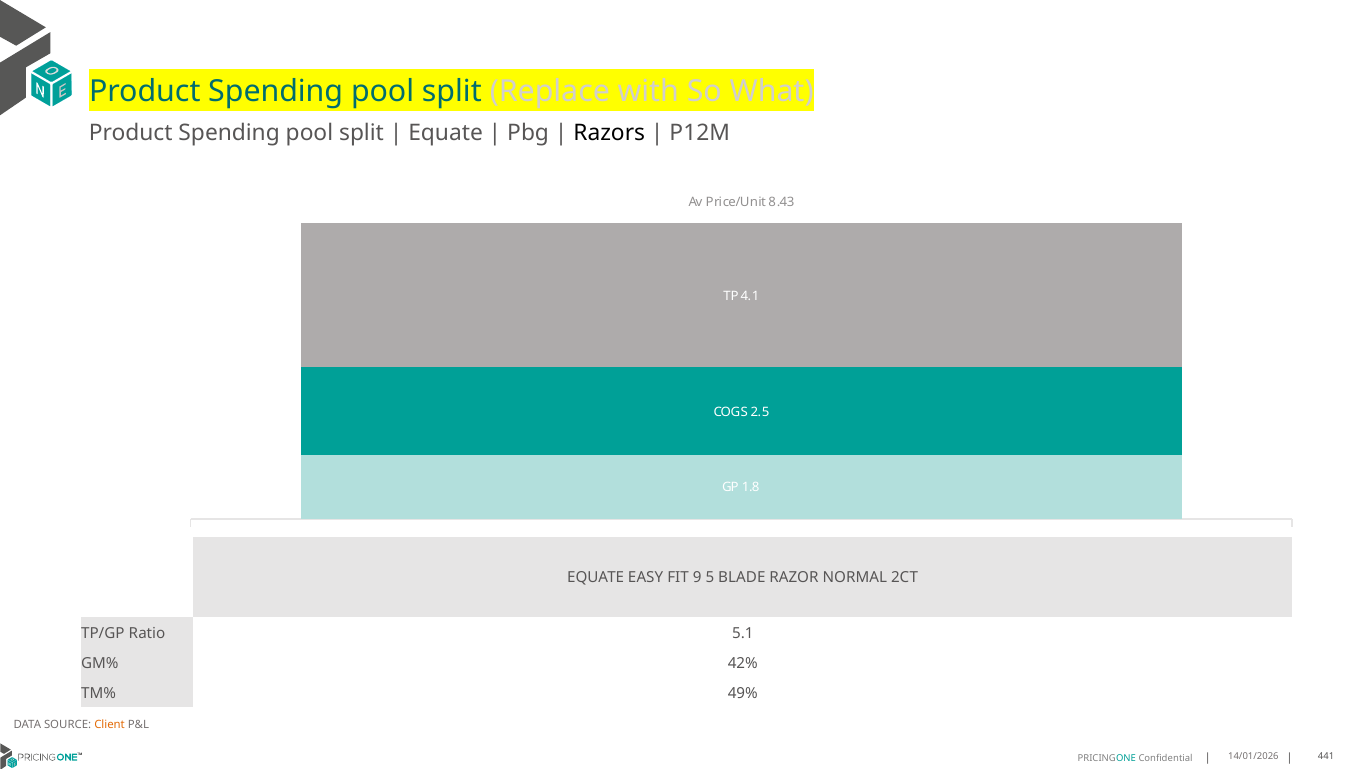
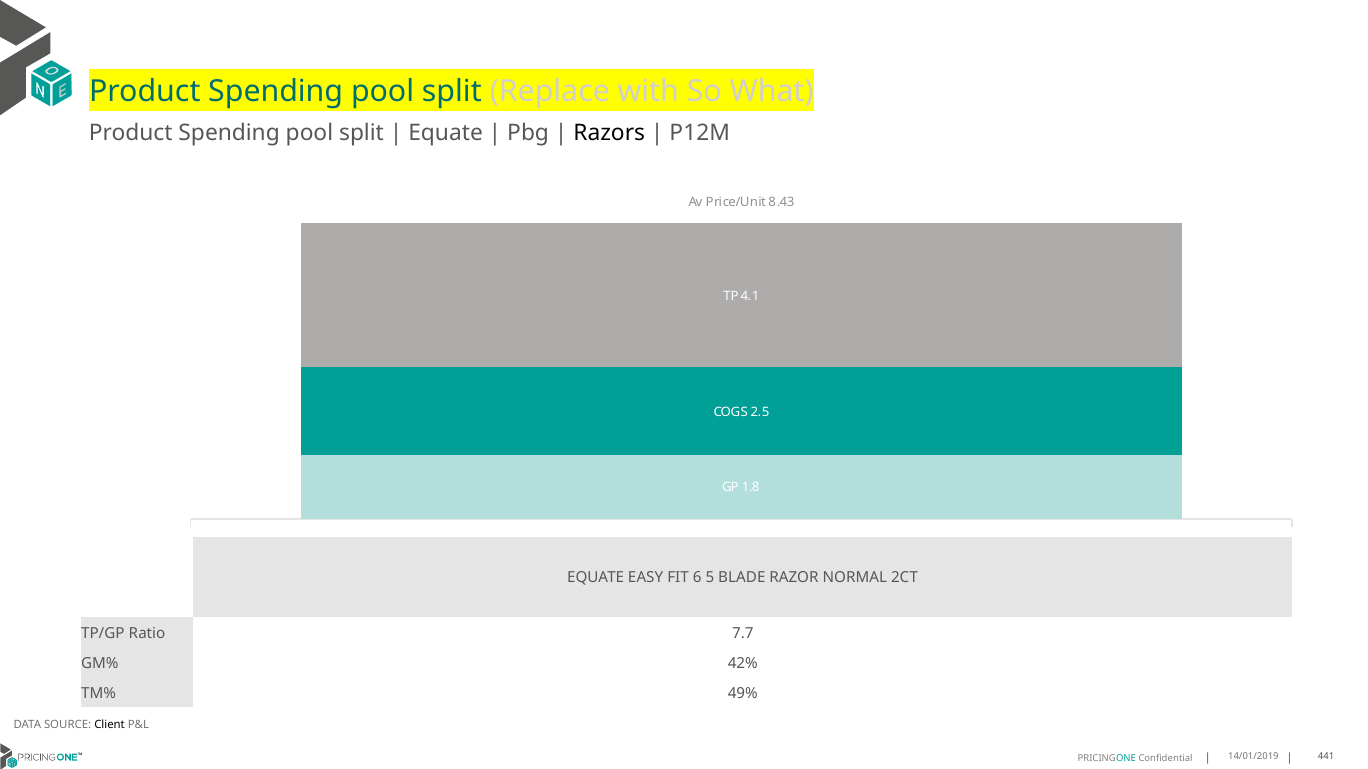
9: 9 -> 6
5.1: 5.1 -> 7.7
Client colour: orange -> black
14/01/2026: 14/01/2026 -> 14/01/2019
